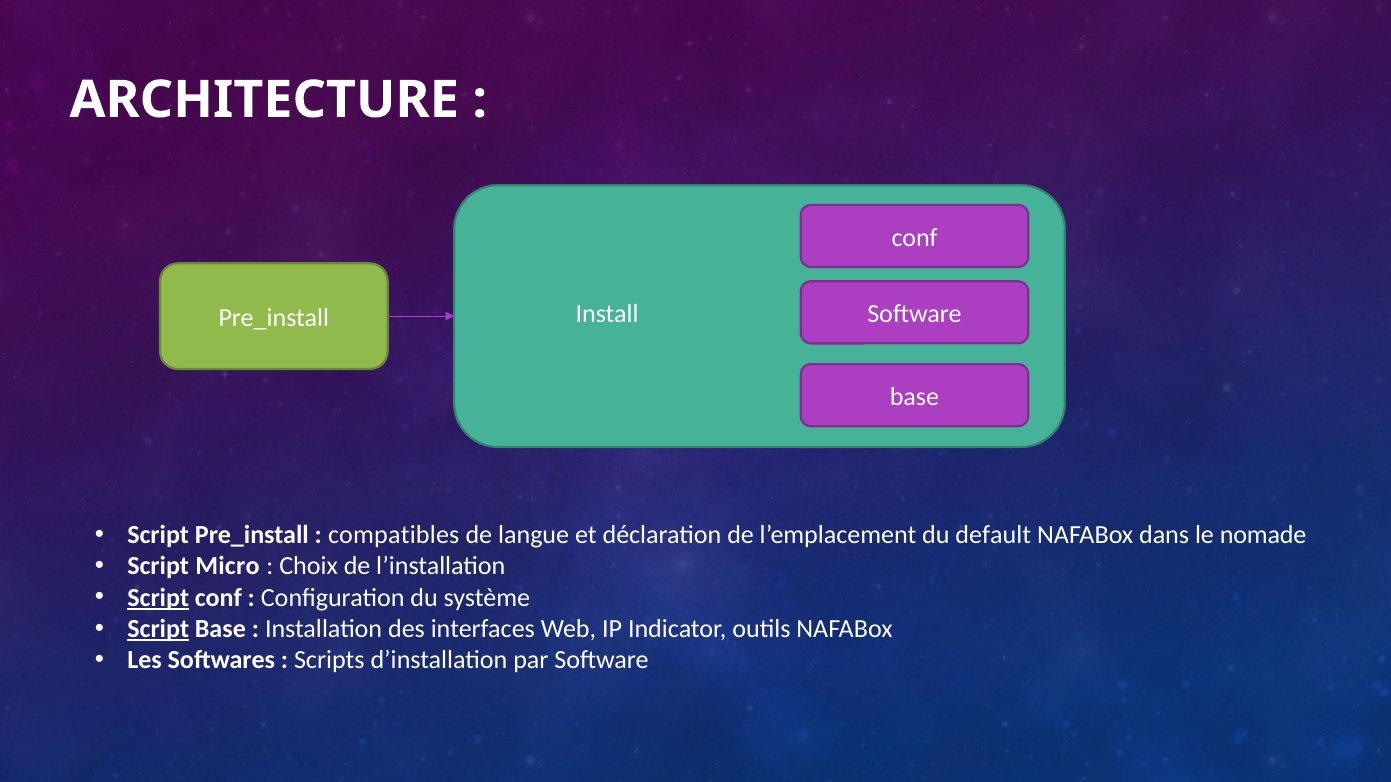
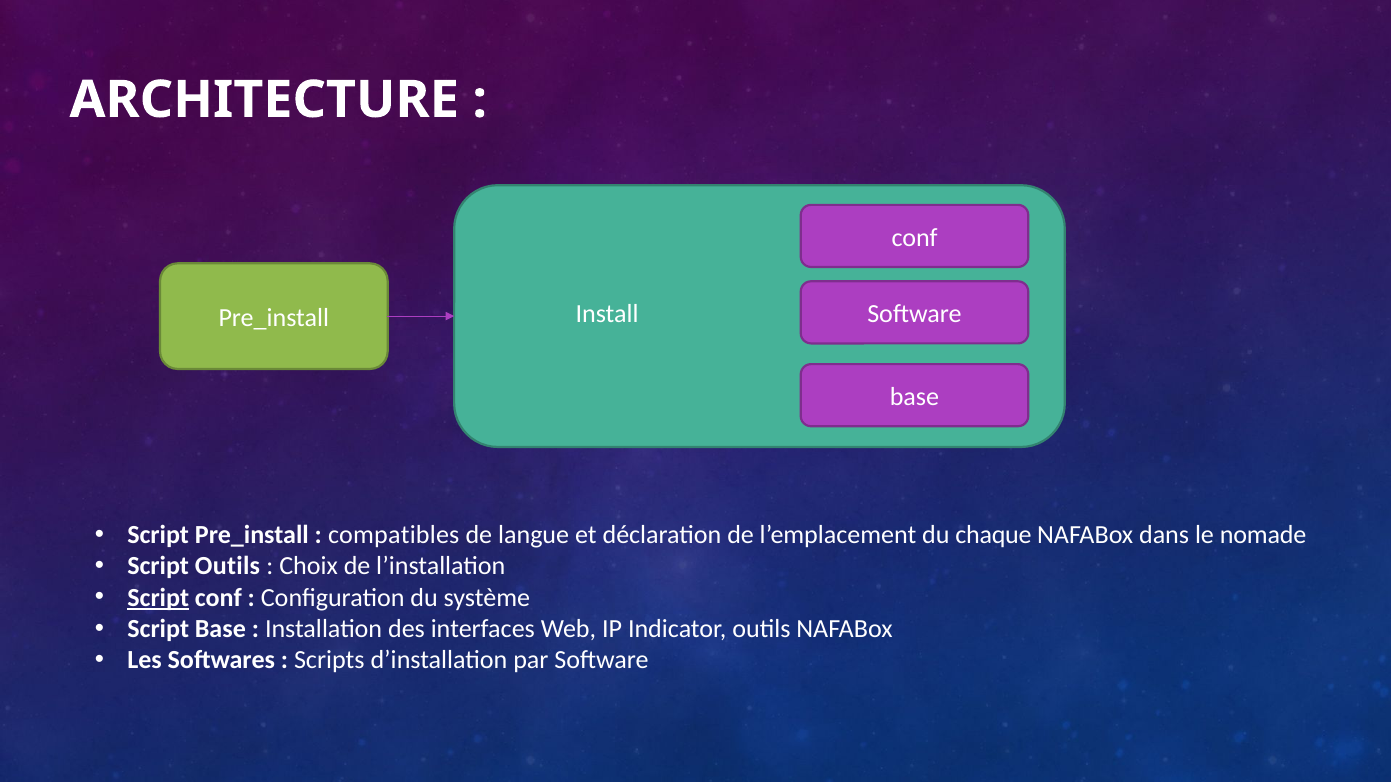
default: default -> chaque
Script Micro: Micro -> Outils
Script at (158, 629) underline: present -> none
